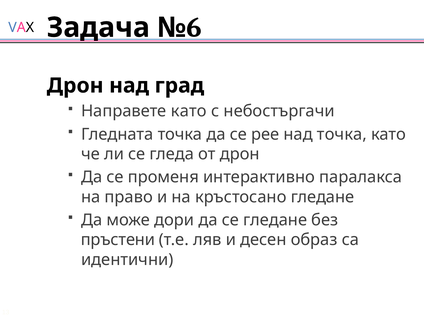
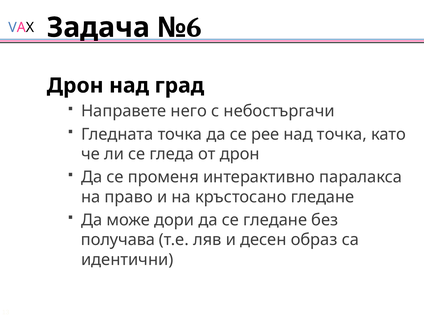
Направете като: като -> него
пръстени: пръстени -> получава
